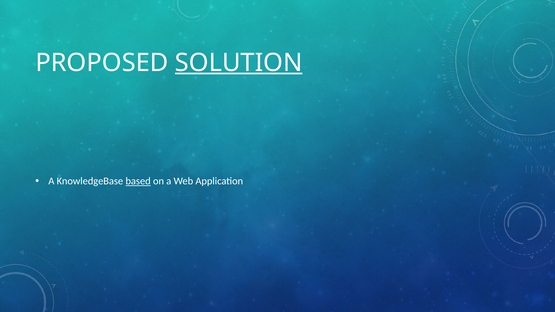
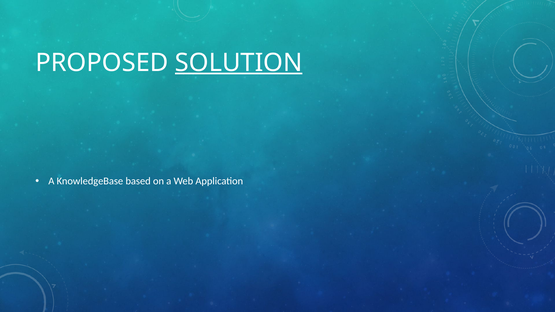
based underline: present -> none
